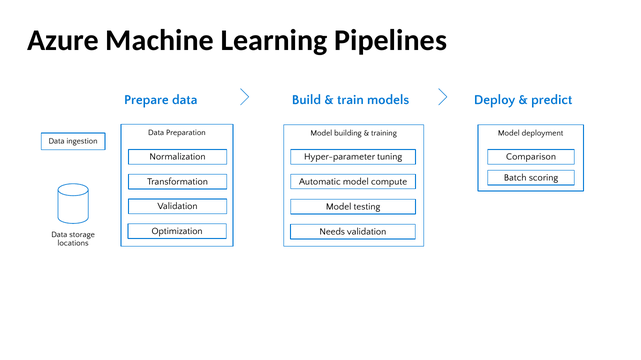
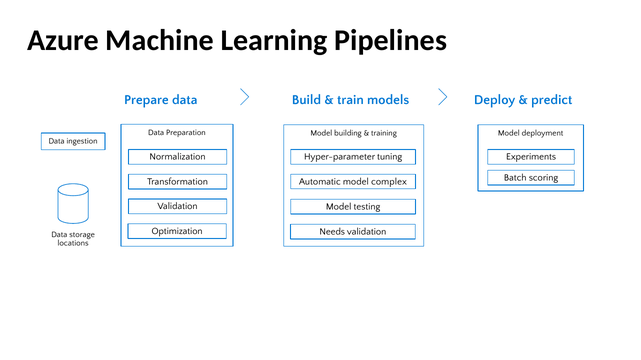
Comparison: Comparison -> Experiments
compute: compute -> complex
